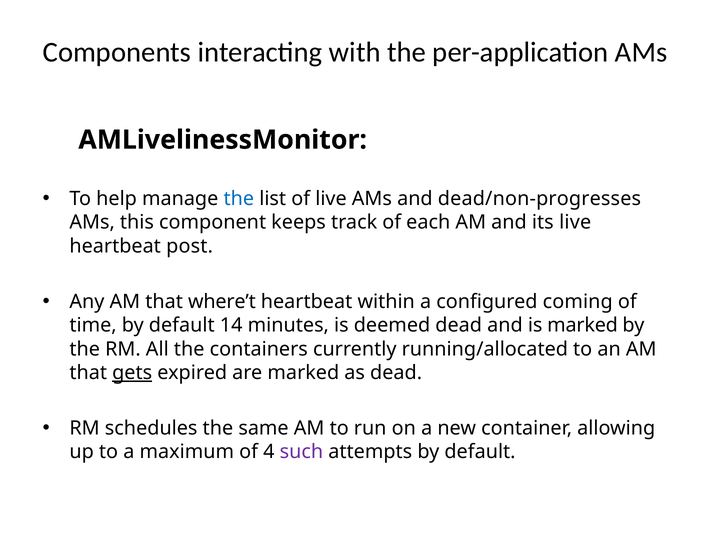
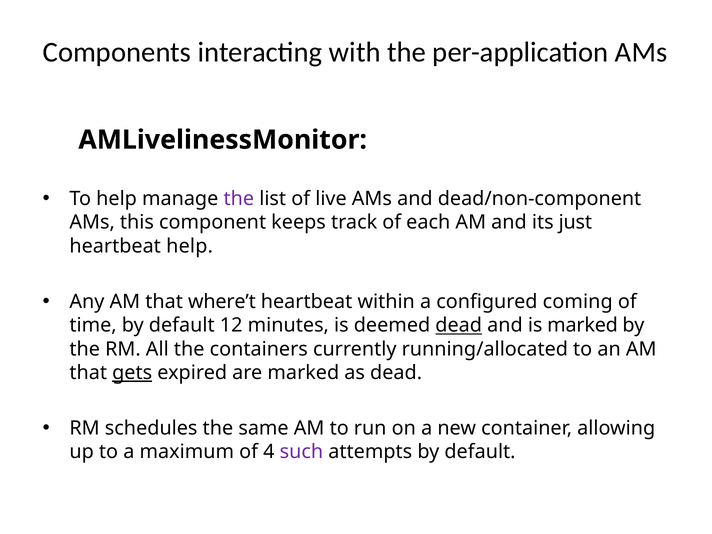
the at (239, 199) colour: blue -> purple
dead/non-progresses: dead/non-progresses -> dead/non-component
its live: live -> just
heartbeat post: post -> help
14: 14 -> 12
dead at (459, 325) underline: none -> present
